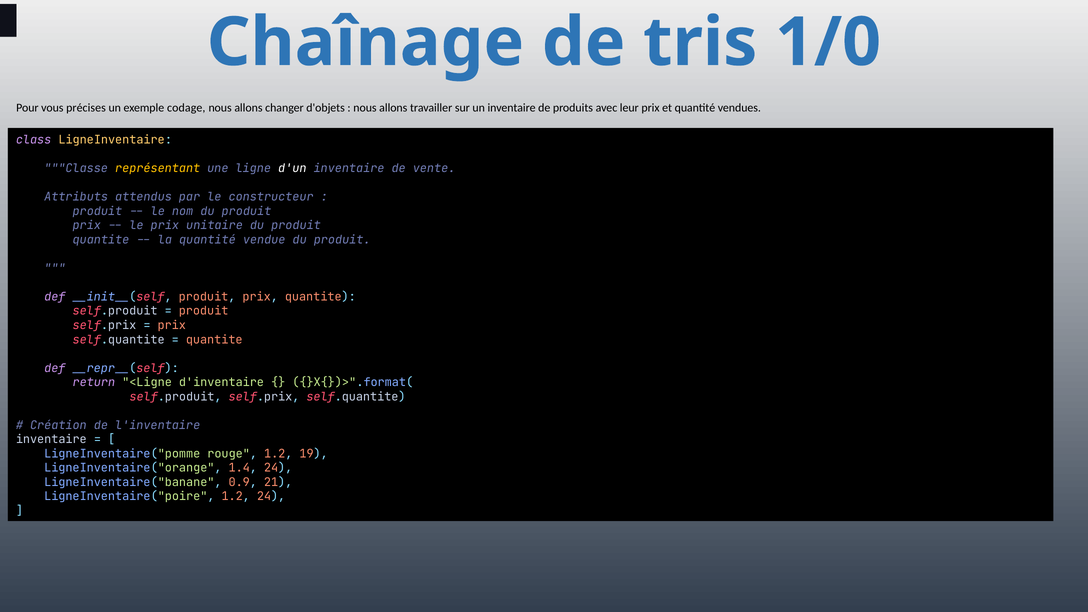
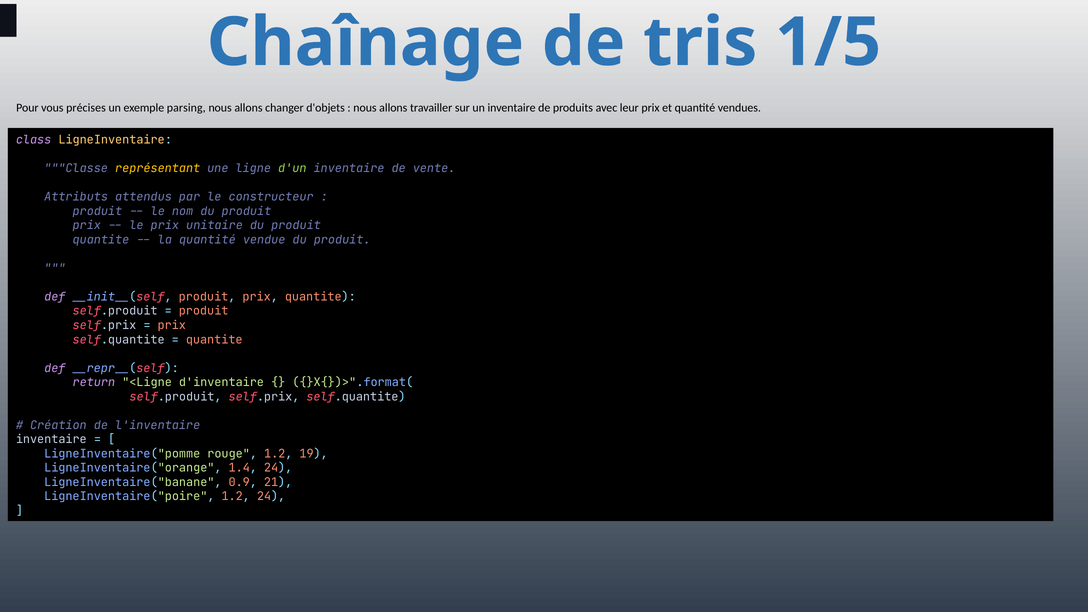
1/0: 1/0 -> 1/5
codage: codage -> parsing
d'un colour: white -> light green
